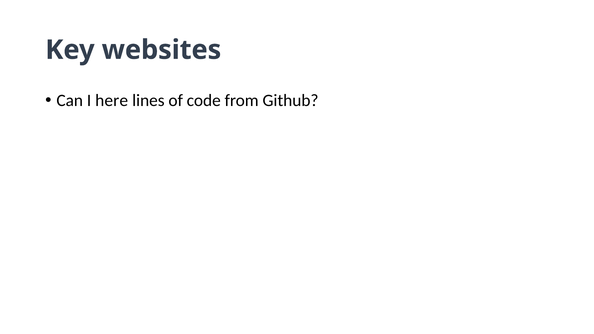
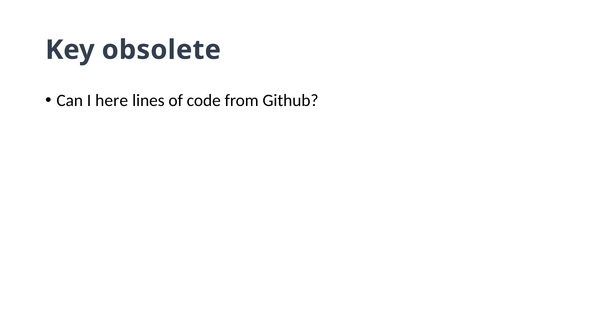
websites: websites -> obsolete
